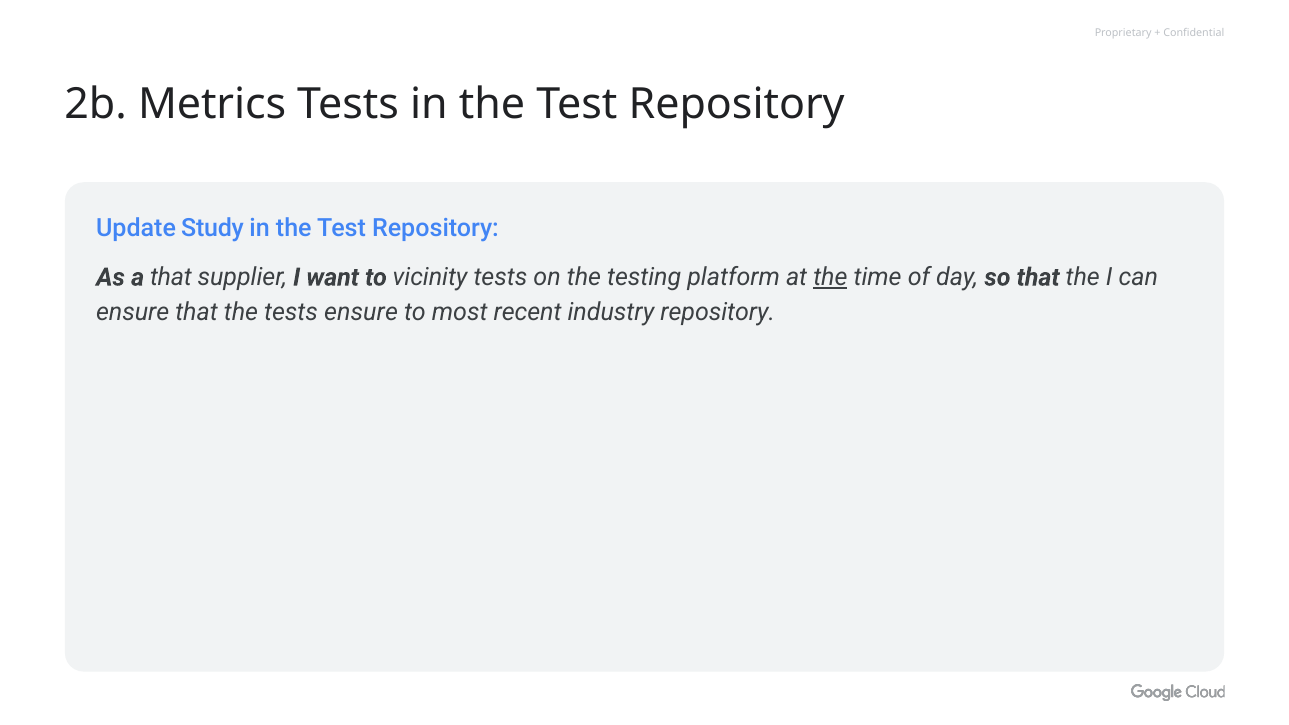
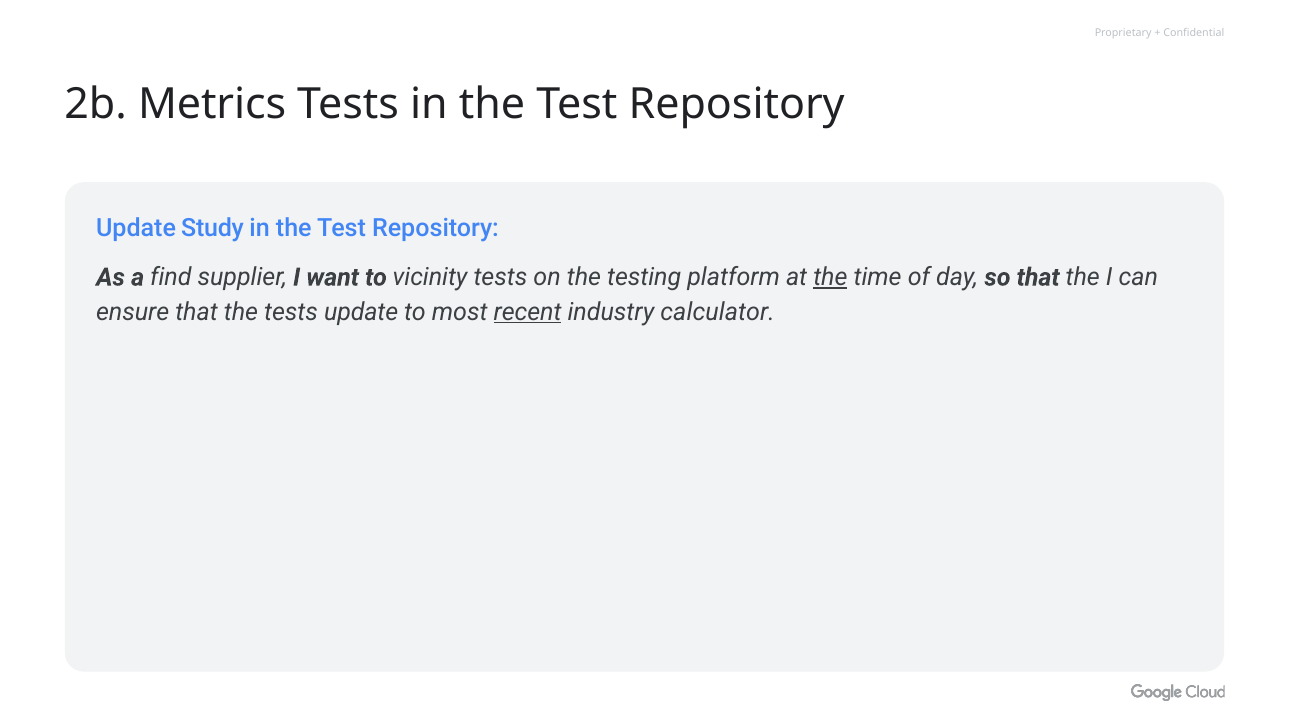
a that: that -> find
tests ensure: ensure -> update
recent underline: none -> present
industry repository: repository -> calculator
